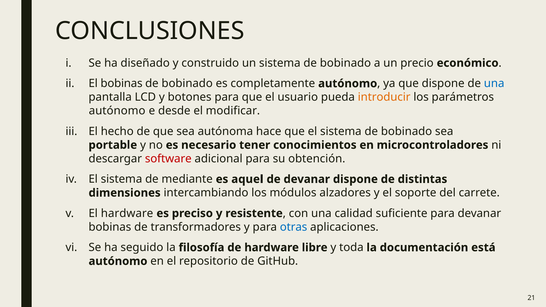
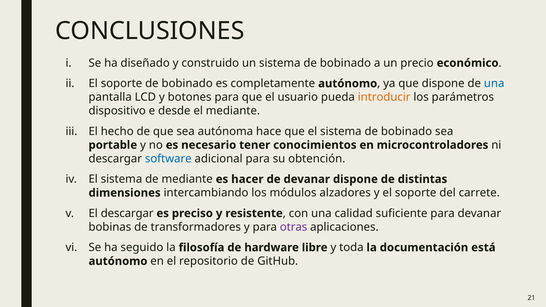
bobinas at (122, 84): bobinas -> soporte
autónomo at (117, 111): autónomo -> dispositivo
el modificar: modificar -> mediante
software colour: red -> blue
aquel: aquel -> hacer
El hardware: hardware -> descargar
otras colour: blue -> purple
